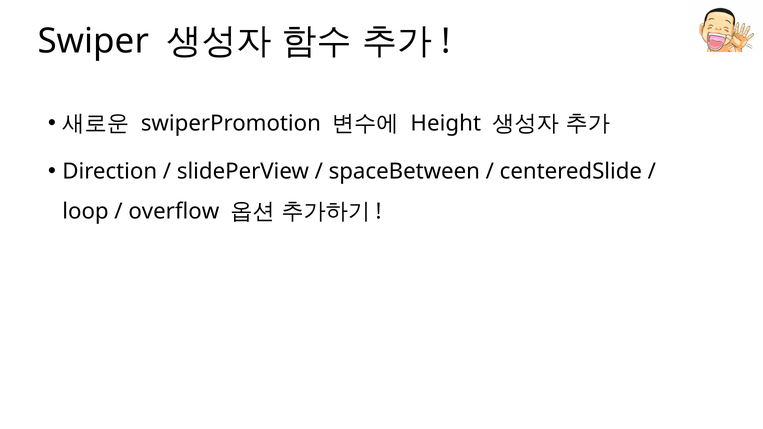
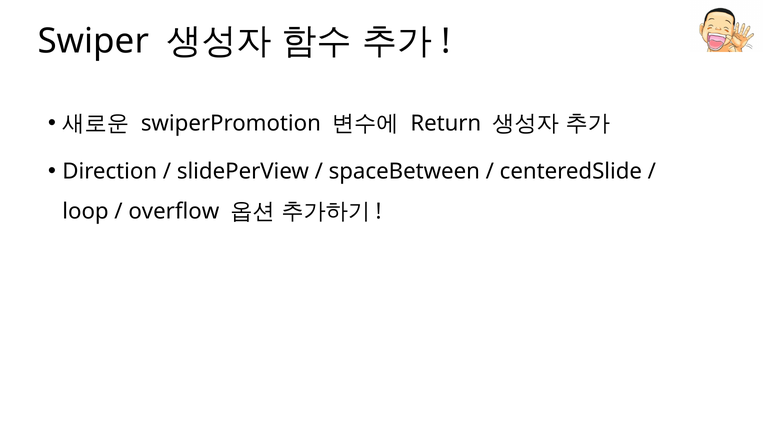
Height: Height -> Return
